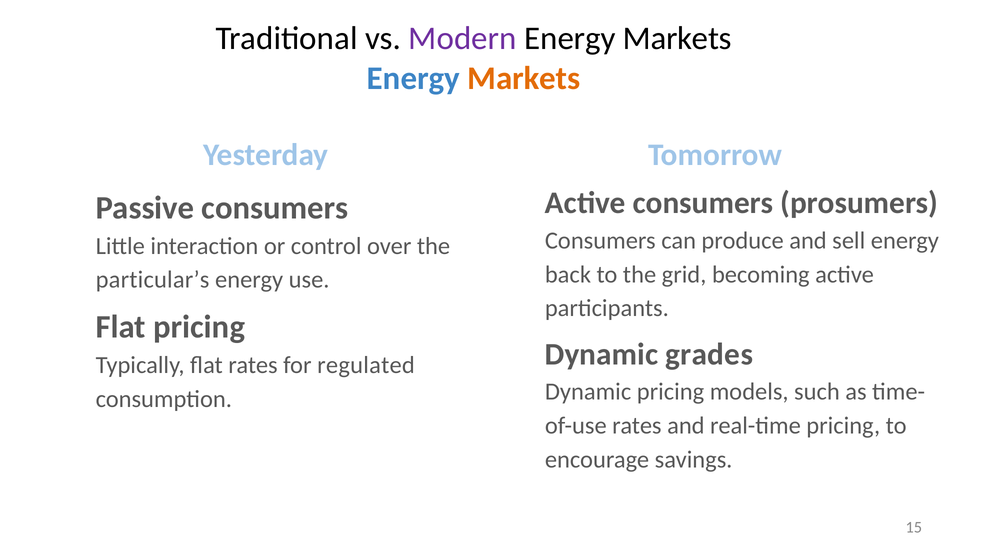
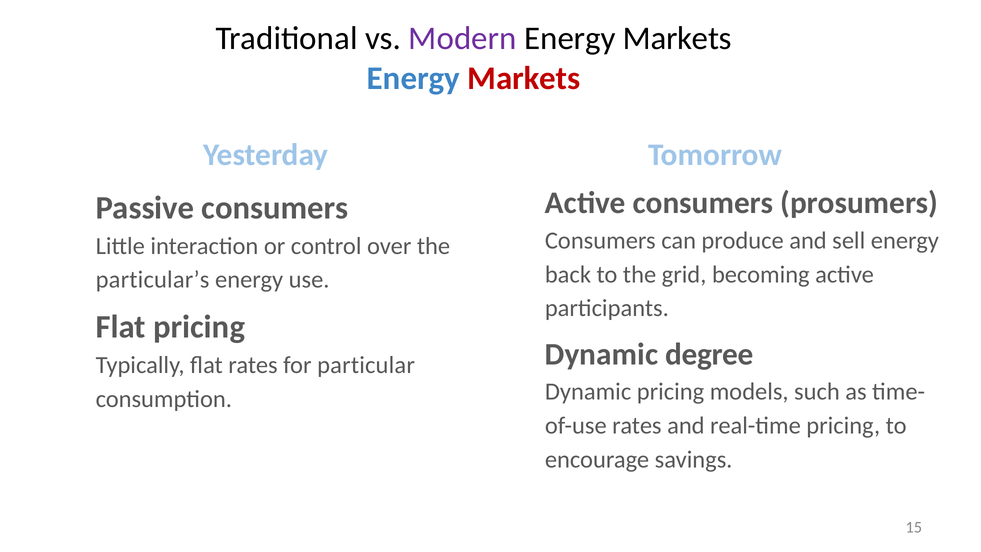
Markets at (524, 78) colour: orange -> red
grades: grades -> degree
regulated: regulated -> particular
